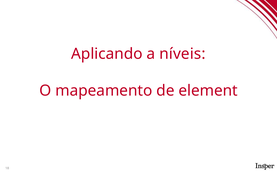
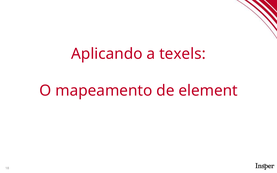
níveis: níveis -> texels
